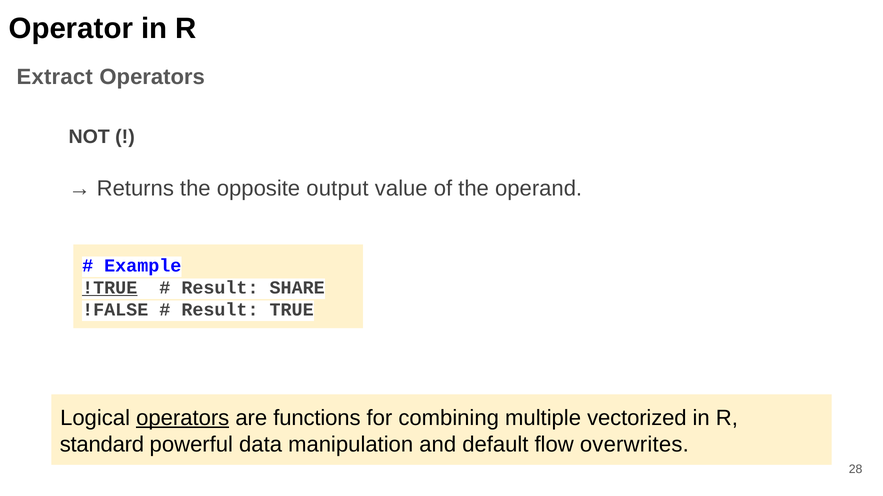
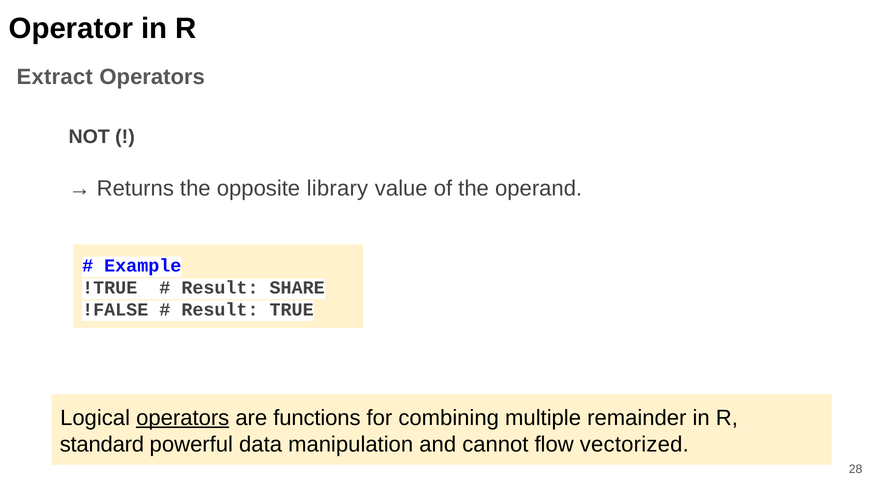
output: output -> library
!TRUE underline: present -> none
vectorized: vectorized -> remainder
default: default -> cannot
overwrites: overwrites -> vectorized
